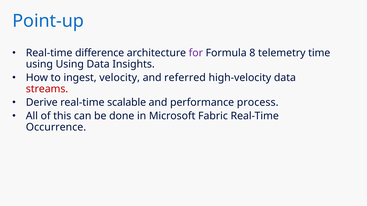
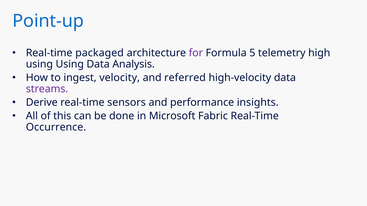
difference: difference -> packaged
8: 8 -> 5
time: time -> high
Insights: Insights -> Analysis
streams colour: red -> purple
scalable: scalable -> sensors
process: process -> insights
